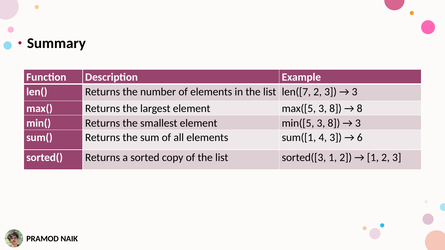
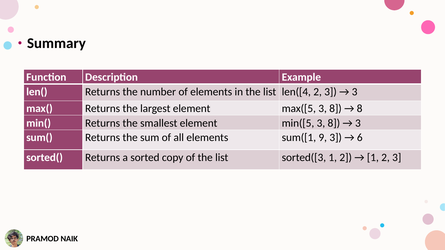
len([7: len([7 -> len([4
4: 4 -> 9
